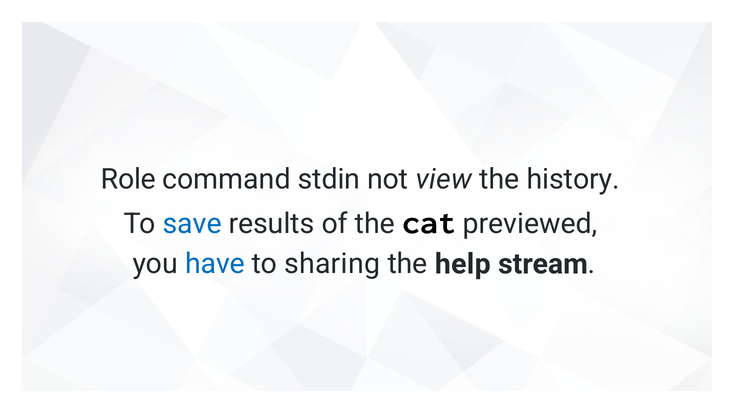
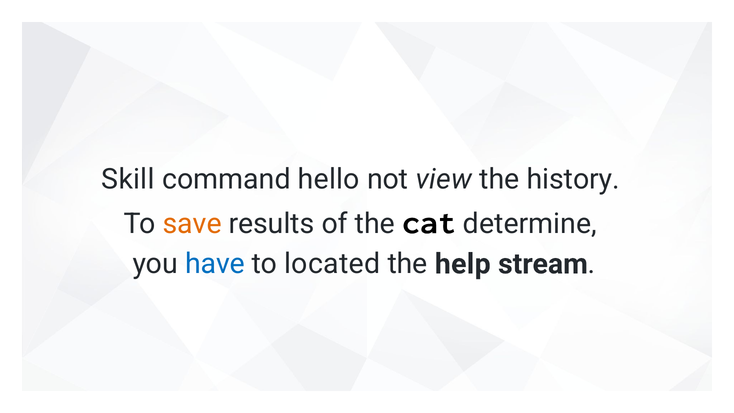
Role: Role -> Skill
stdin: stdin -> hello
save colour: blue -> orange
previewed: previewed -> determine
sharing: sharing -> located
